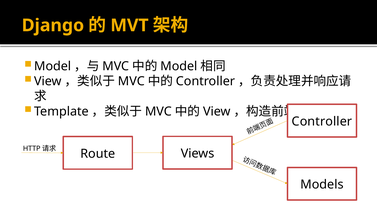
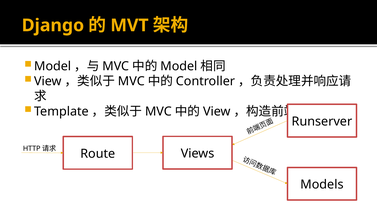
Controller at (322, 122): Controller -> Runserver
